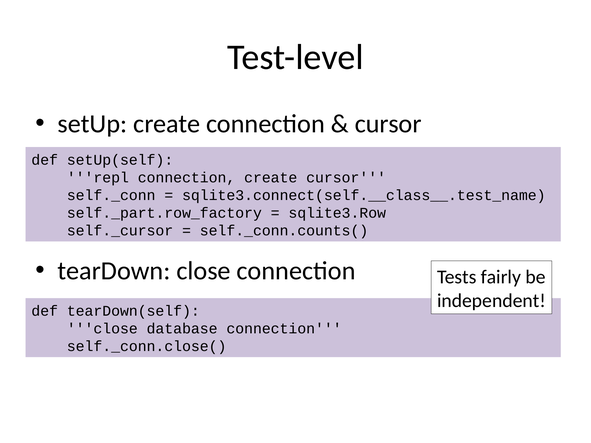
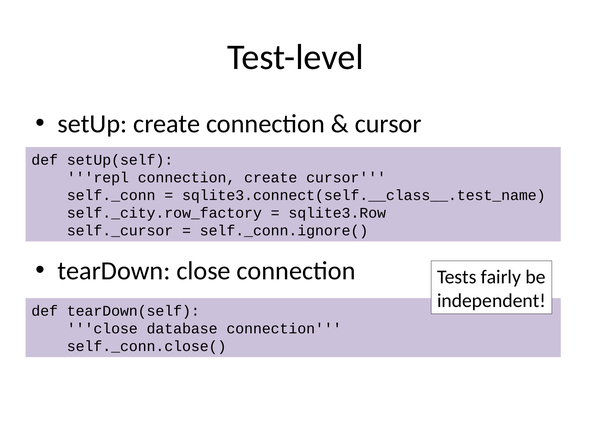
self._part.row_factory: self._part.row_factory -> self._city.row_factory
self._conn.counts(: self._conn.counts( -> self._conn.ignore(
